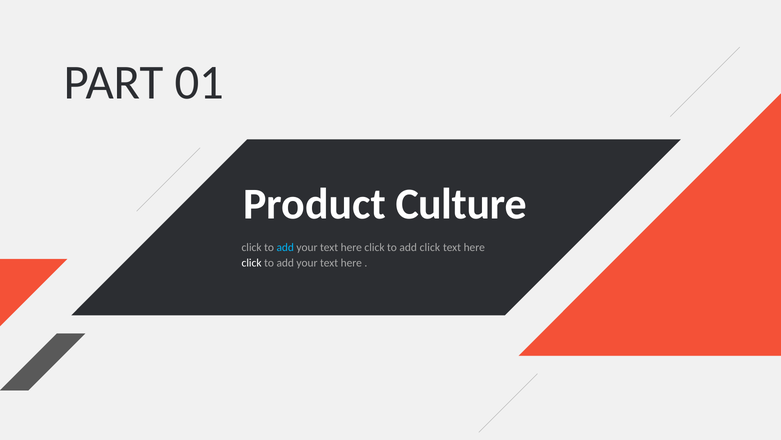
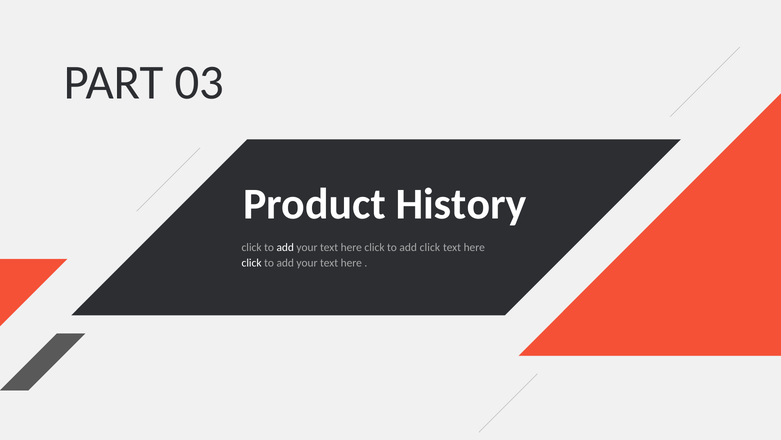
01: 01 -> 03
Culture: Culture -> History
add at (285, 247) colour: light blue -> white
